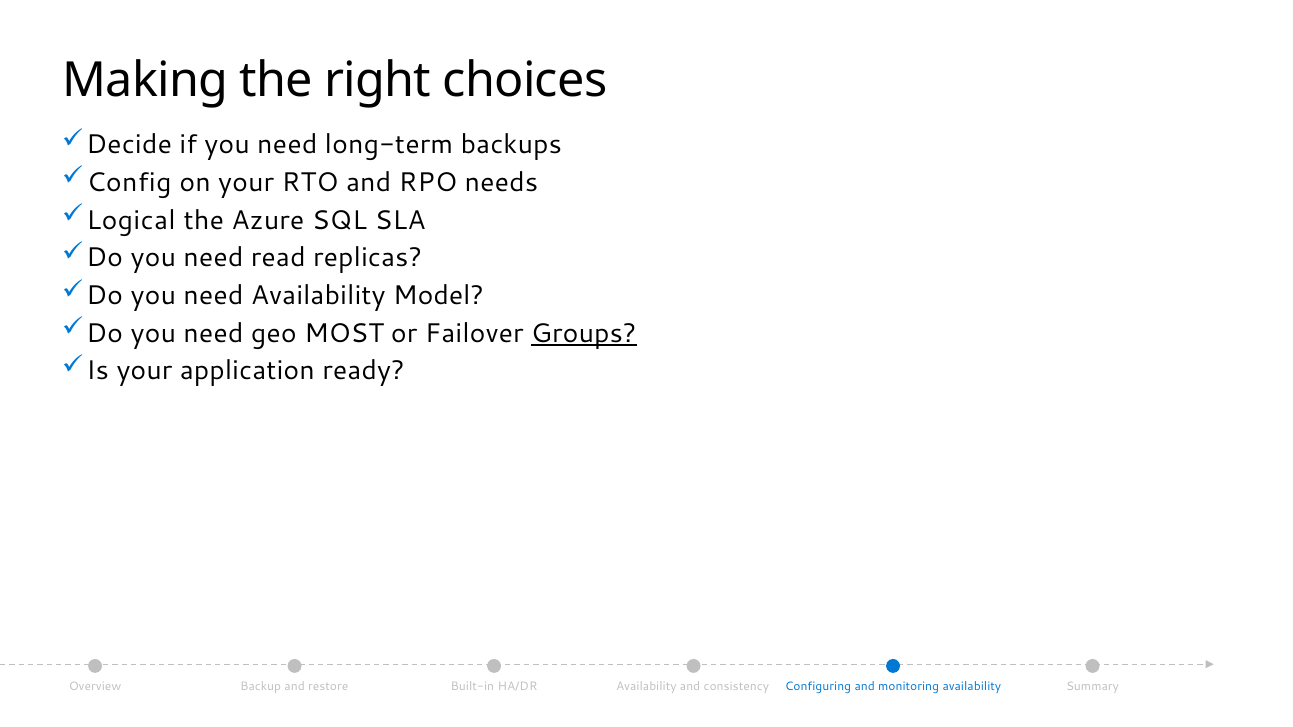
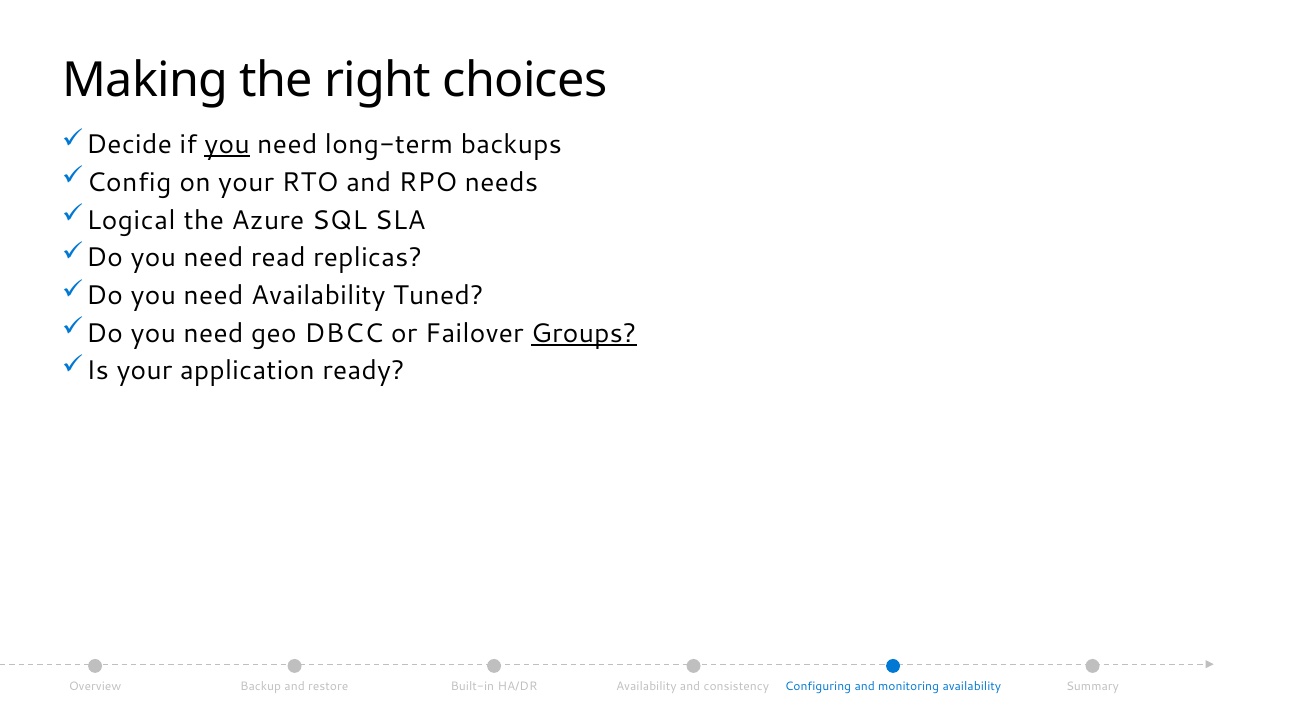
you at (227, 145) underline: none -> present
Model: Model -> Tuned
MOST: MOST -> DBCC
